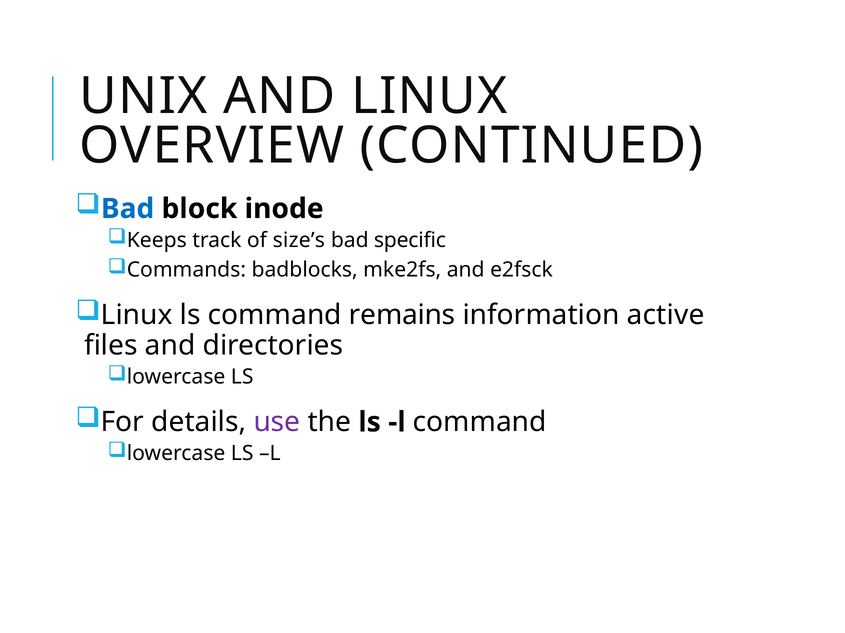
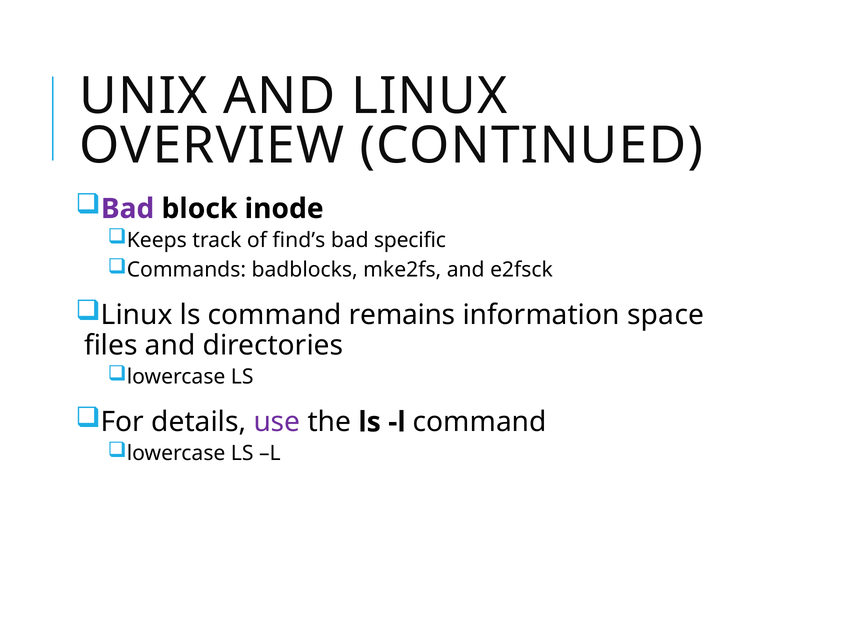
Bad at (128, 209) colour: blue -> purple
size’s: size’s -> find’s
active: active -> space
